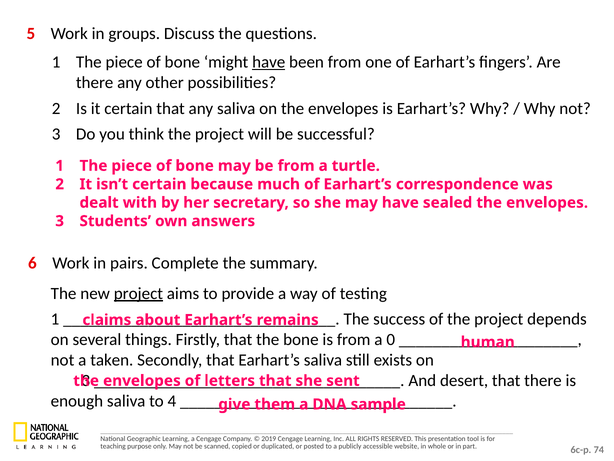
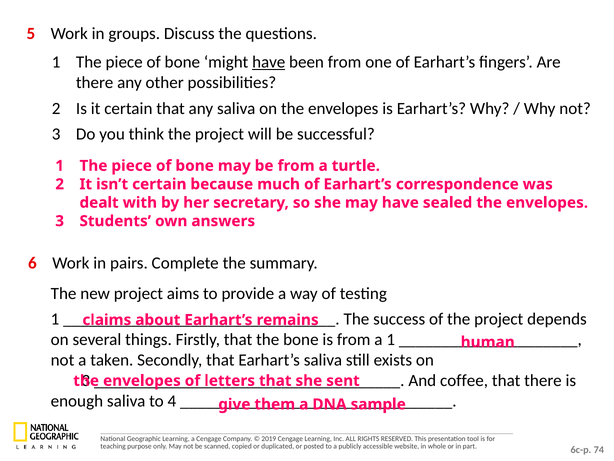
project at (138, 293) underline: present -> none
a 0: 0 -> 1
desert: desert -> coffee
